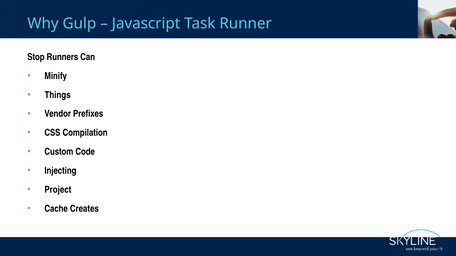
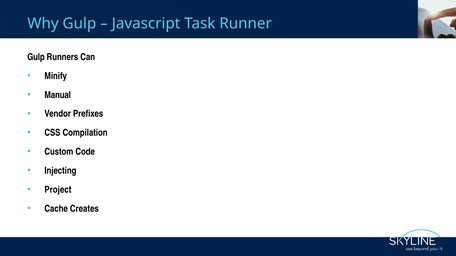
Stop at (36, 57): Stop -> Gulp
Things: Things -> Manual
